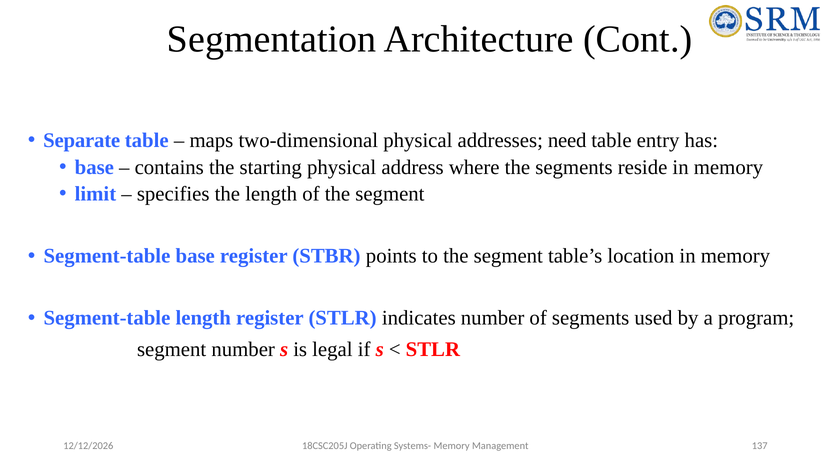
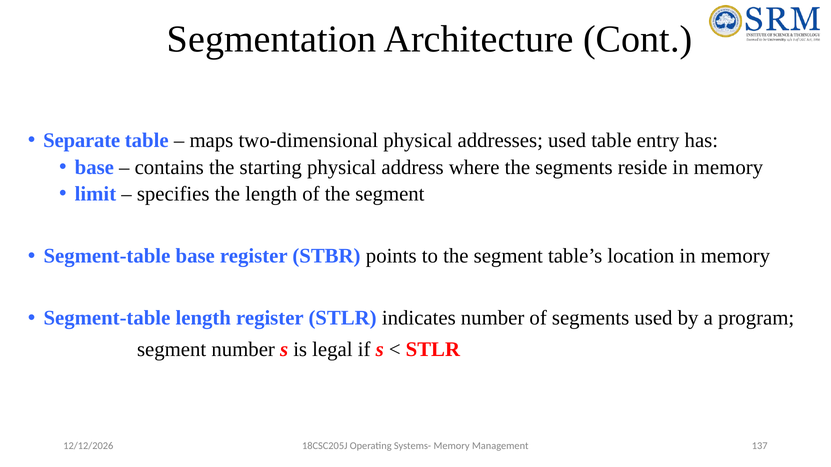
addresses need: need -> used
